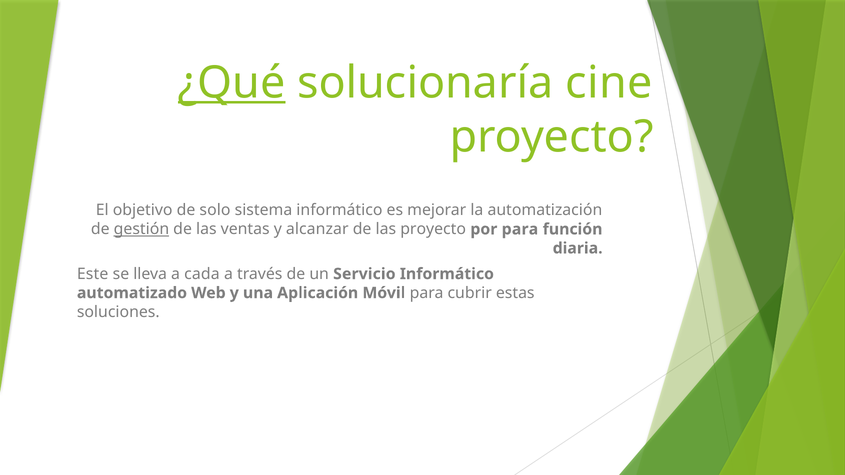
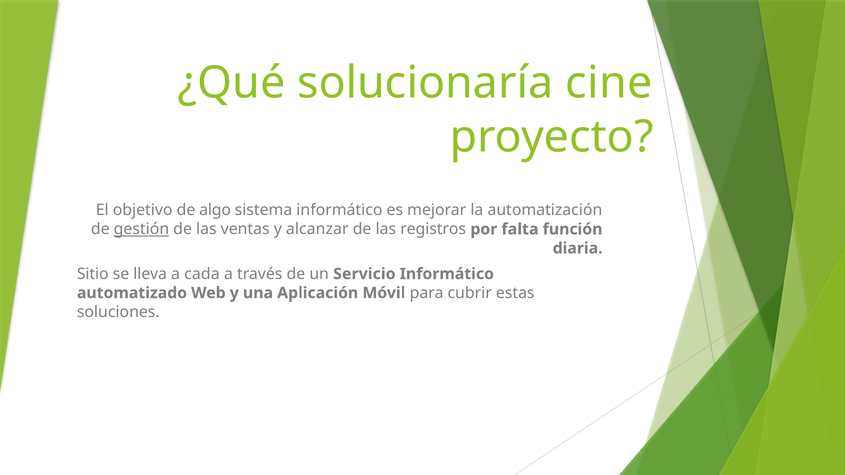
¿Qué underline: present -> none
solo: solo -> algo
las proyecto: proyecto -> registros
por para: para -> falta
Este: Este -> Sitio
